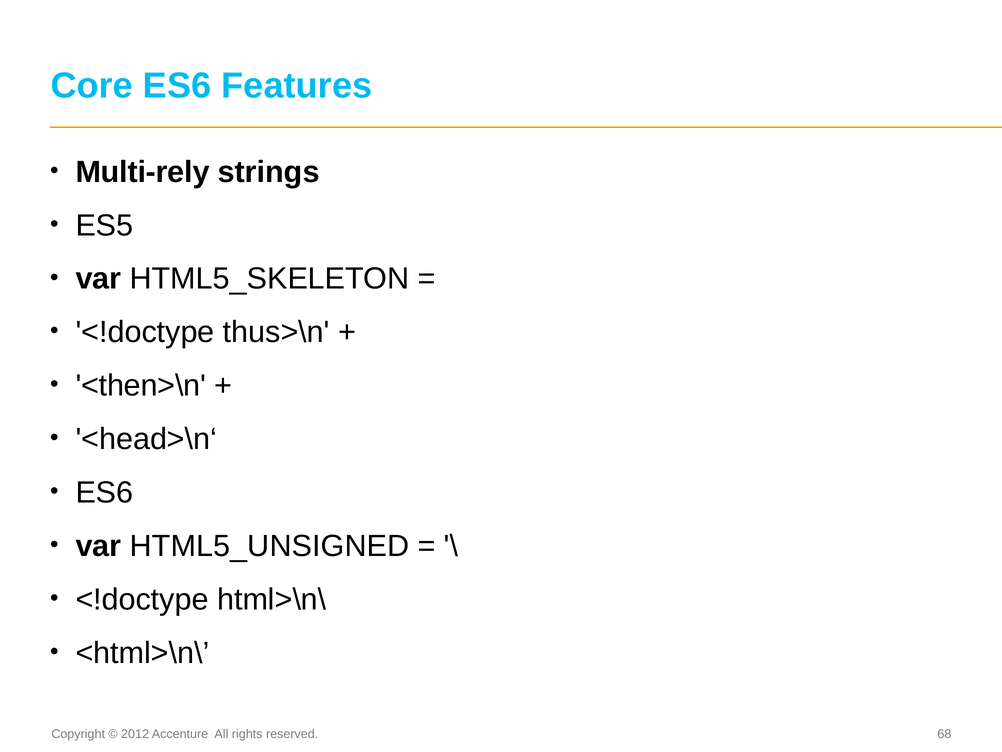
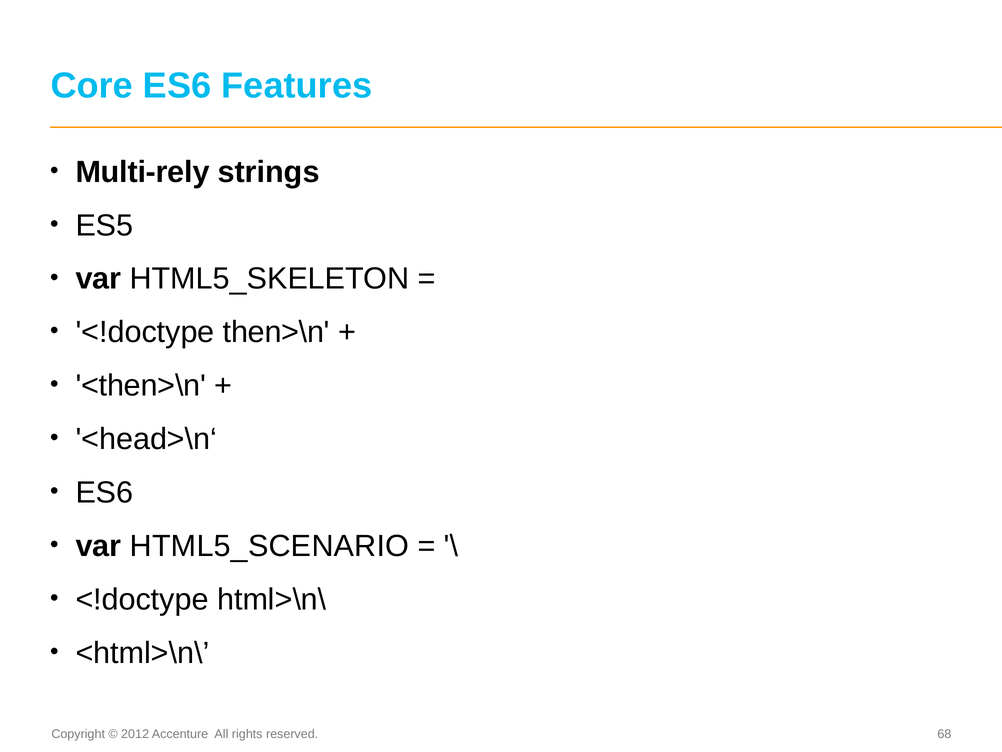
thus>\n: thus>\n -> then>\n
HTML5_UNSIGNED: HTML5_UNSIGNED -> HTML5_SCENARIO
